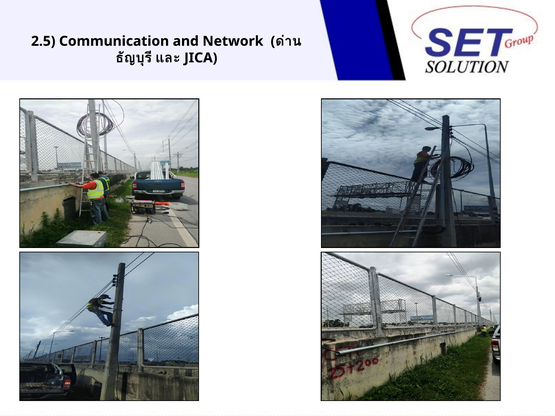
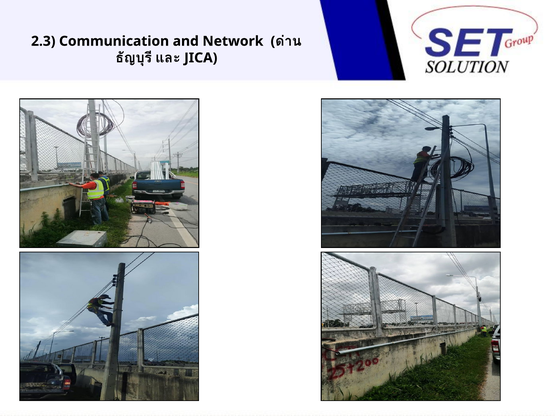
2.5: 2.5 -> 2.3
